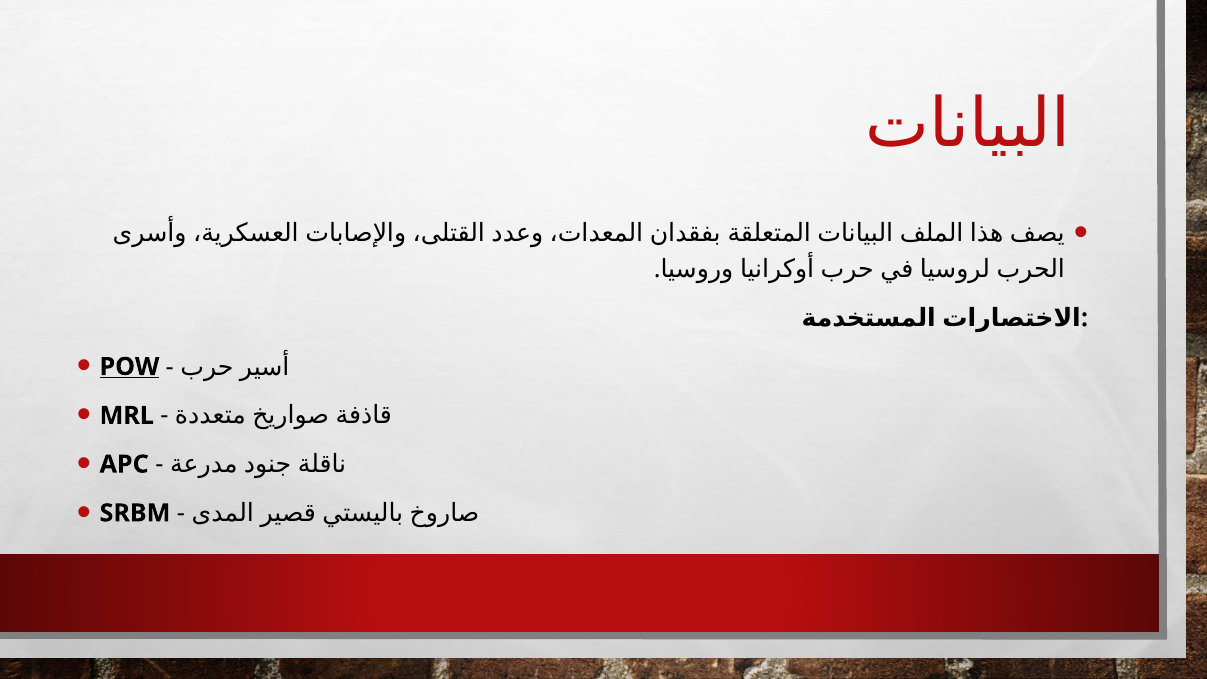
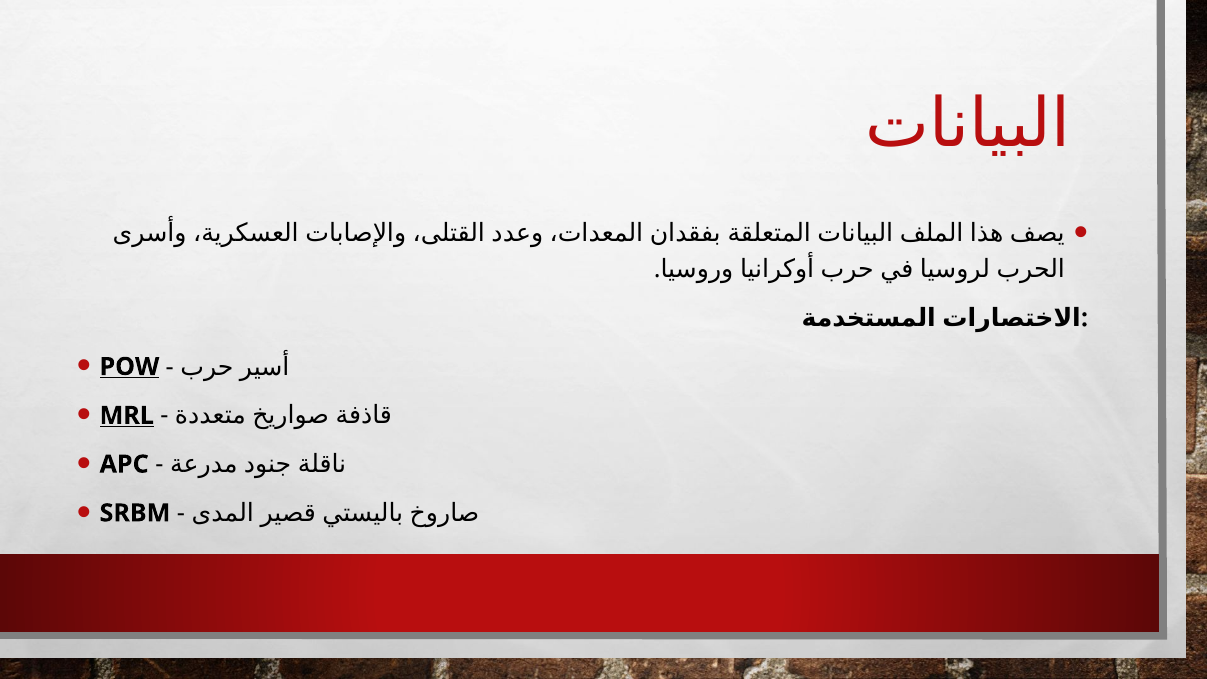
MRL underline: none -> present
